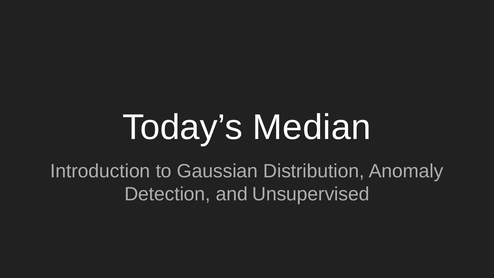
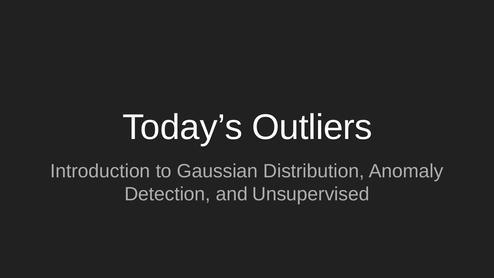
Median: Median -> Outliers
